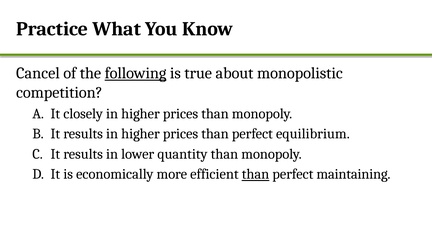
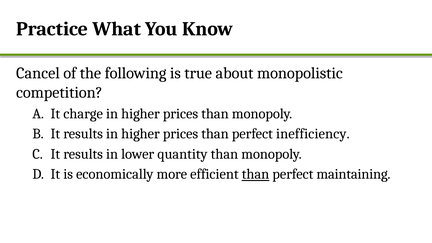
following underline: present -> none
closely: closely -> charge
equilibrium: equilibrium -> inefficiency
